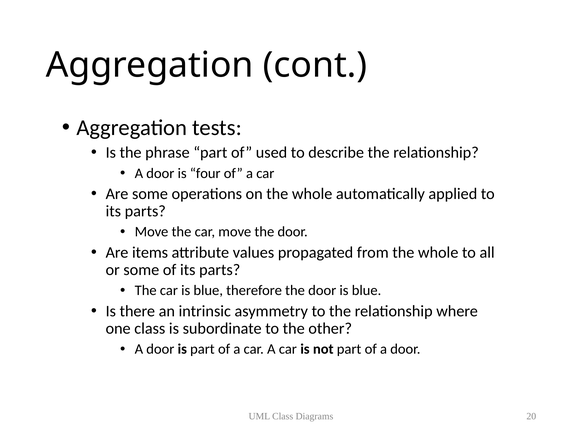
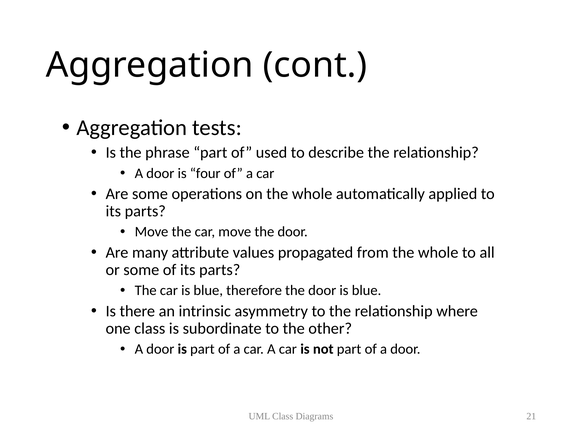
items: items -> many
20: 20 -> 21
